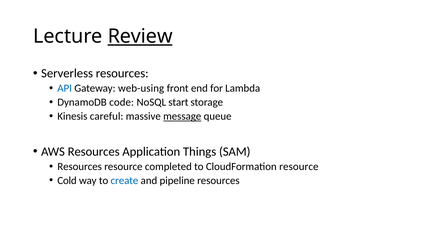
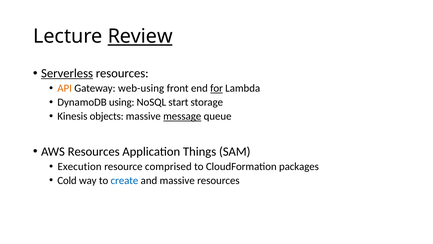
Serverless underline: none -> present
API colour: blue -> orange
for underline: none -> present
code: code -> using
careful: careful -> objects
Resources at (80, 166): Resources -> Execution
completed: completed -> comprised
CloudFormation resource: resource -> packages
and pipeline: pipeline -> massive
